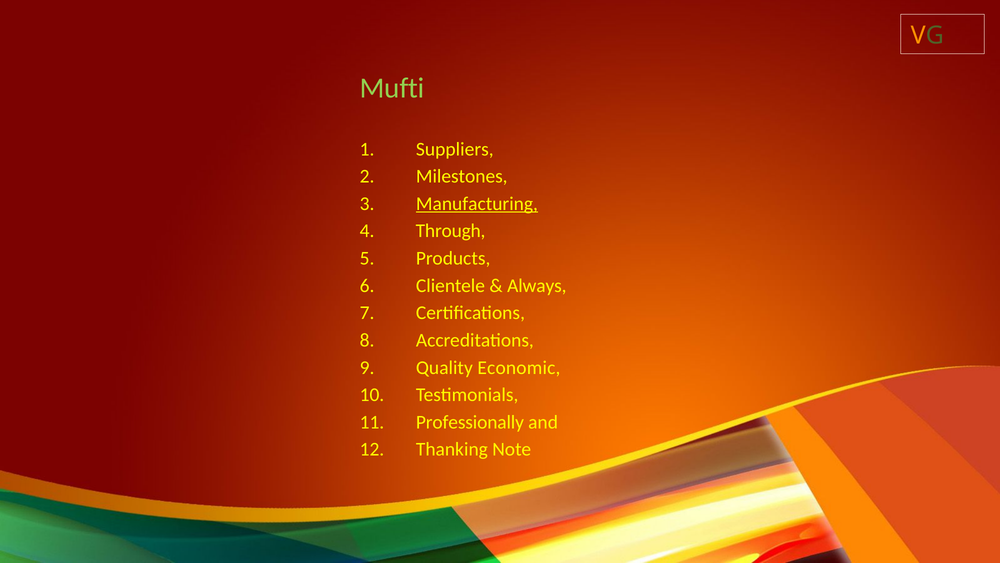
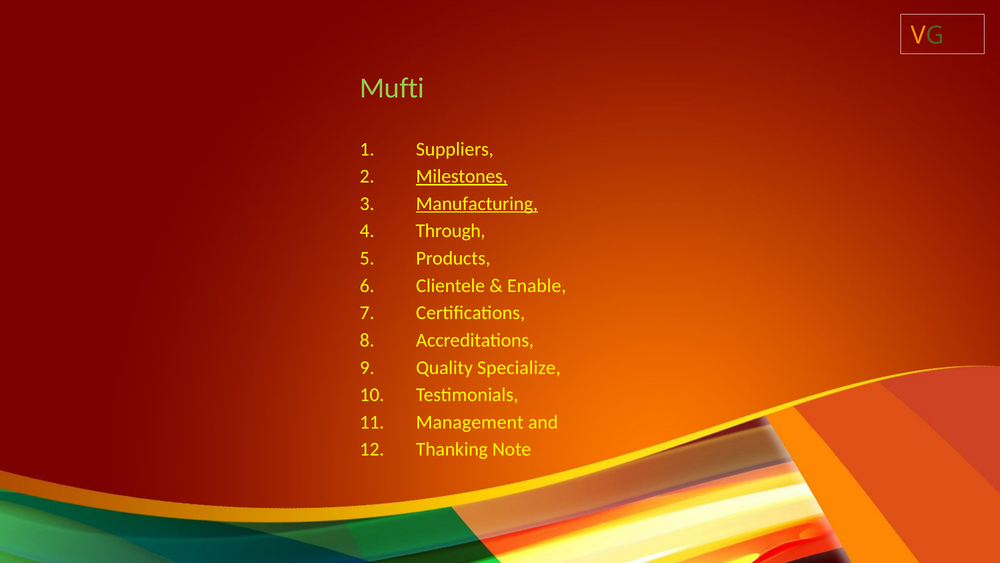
Milestones underline: none -> present
Always: Always -> Enable
Economic: Economic -> Specialize
Professionally: Professionally -> Management
